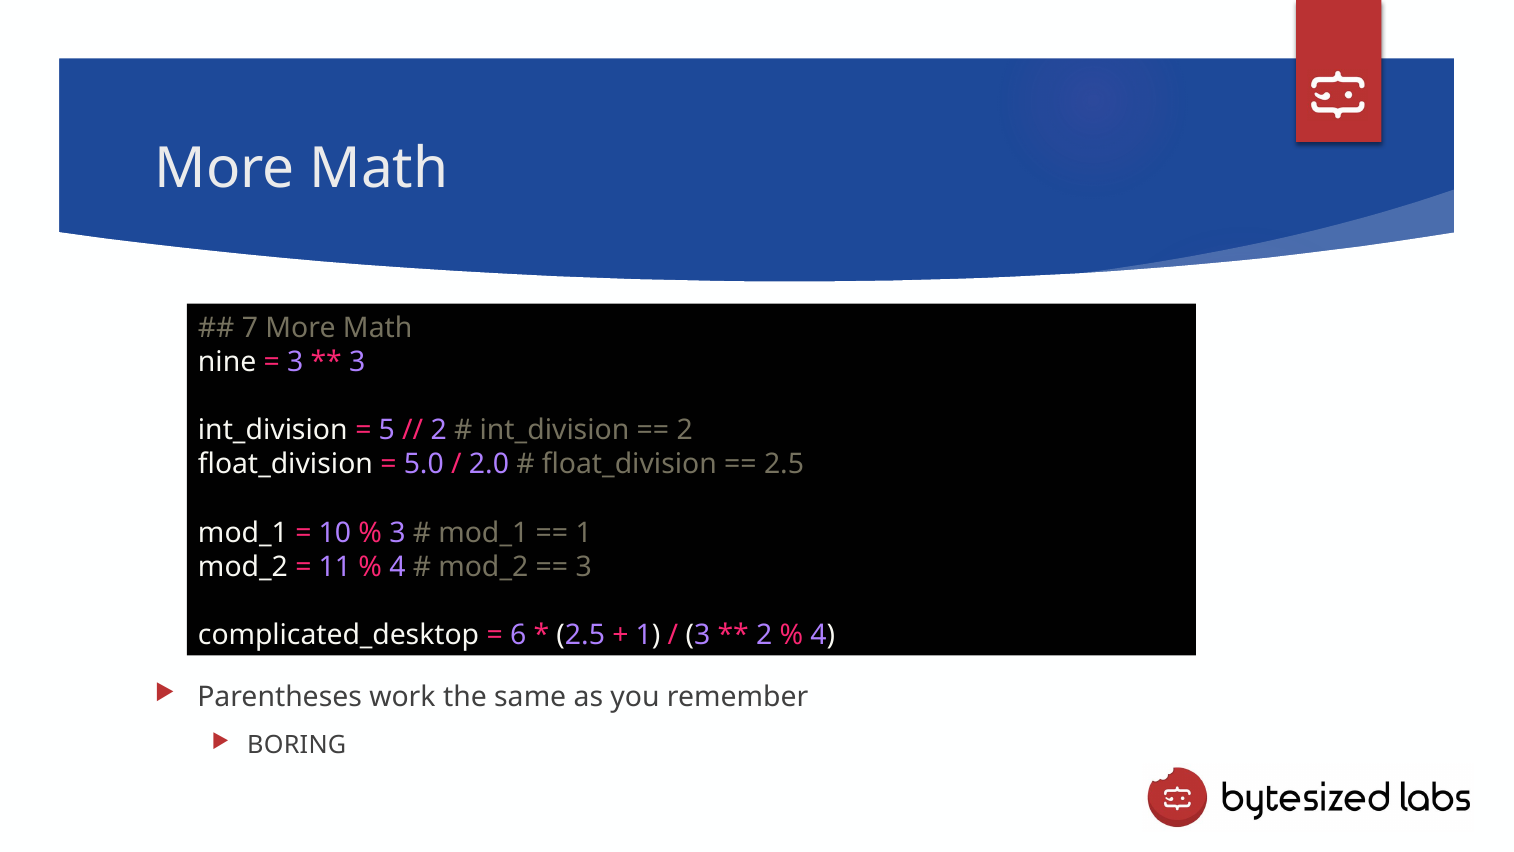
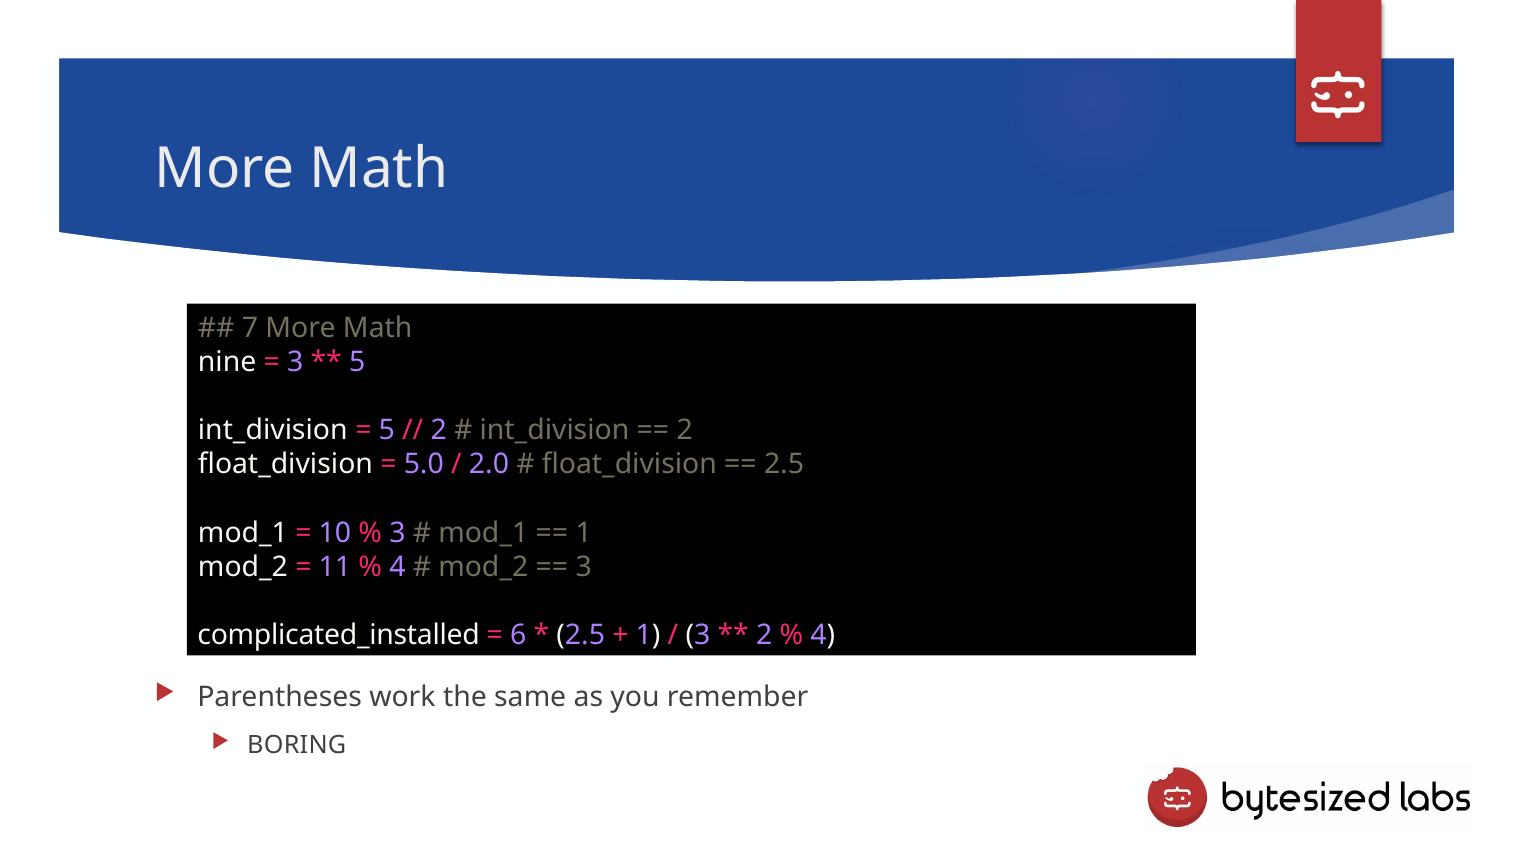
3 at (357, 362): 3 -> 5
complicated_desktop: complicated_desktop -> complicated_installed
